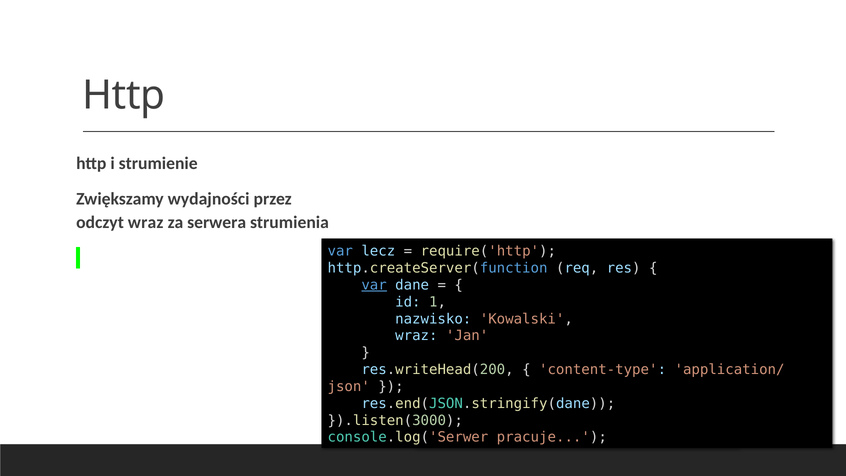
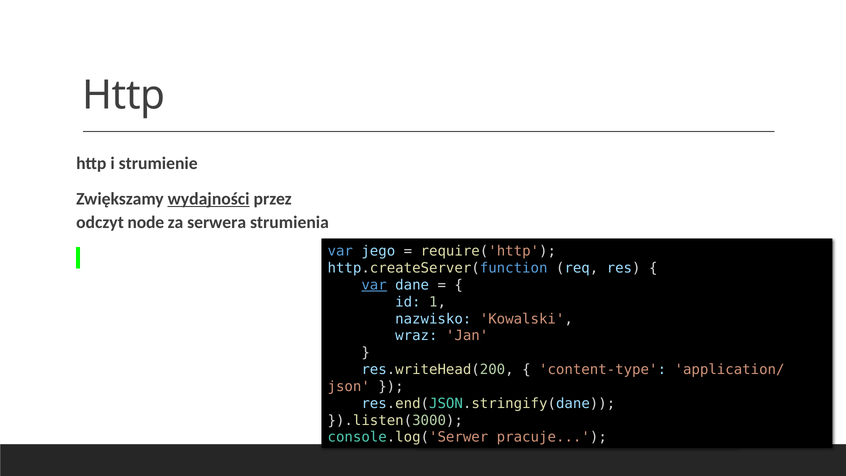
wydajności underline: none -> present
odczyt wraz: wraz -> node
lecz: lecz -> jego
